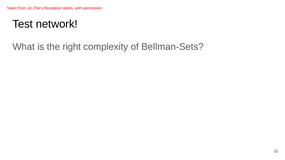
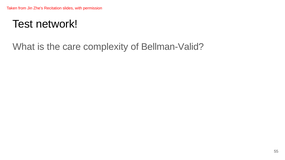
right: right -> care
Bellman-Sets: Bellman-Sets -> Bellman-Valid
